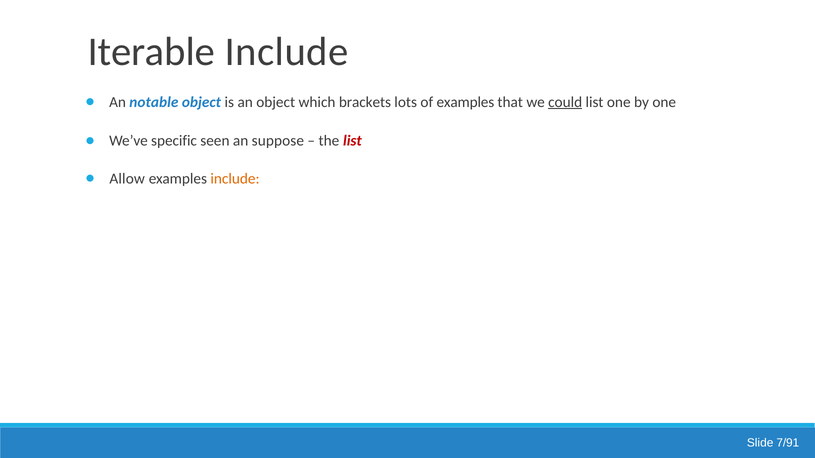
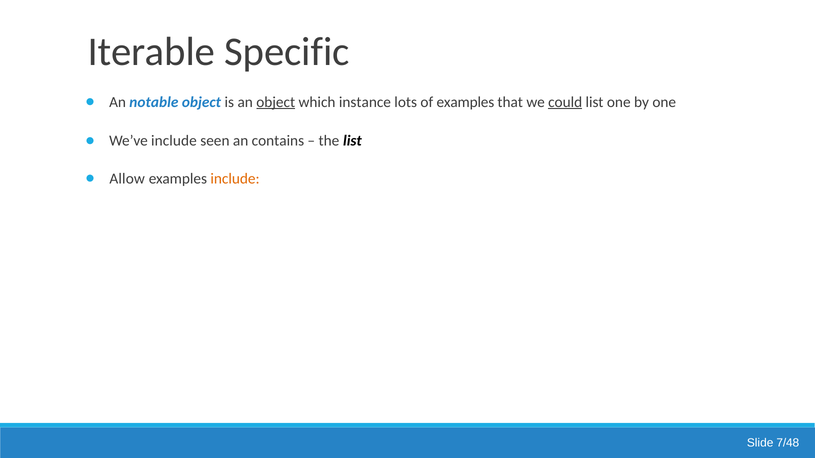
Iterable Include: Include -> Specific
object at (276, 102) underline: none -> present
brackets: brackets -> instance
We’ve specific: specific -> include
suppose: suppose -> contains
list at (352, 141) colour: red -> black
7/91: 7/91 -> 7/48
